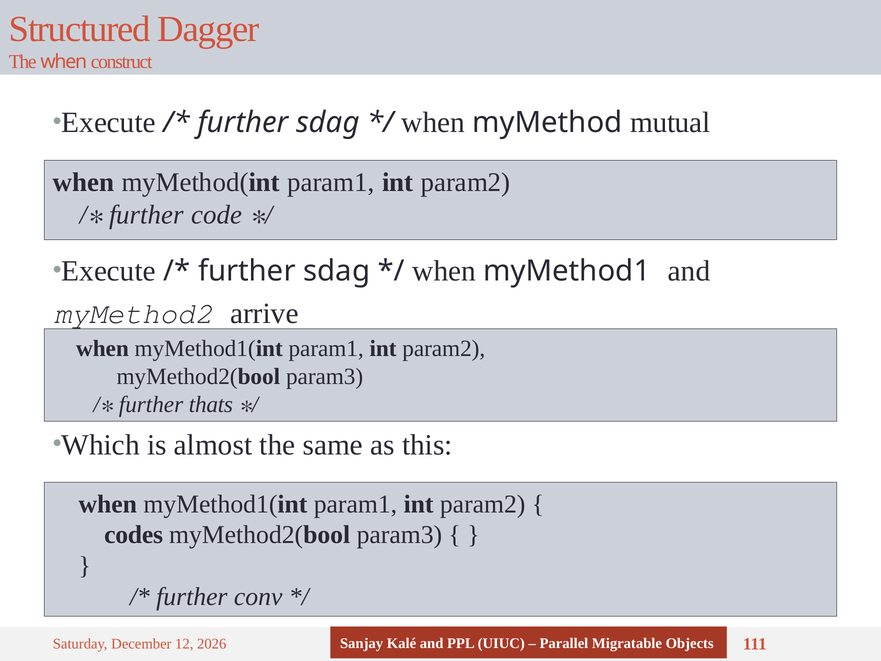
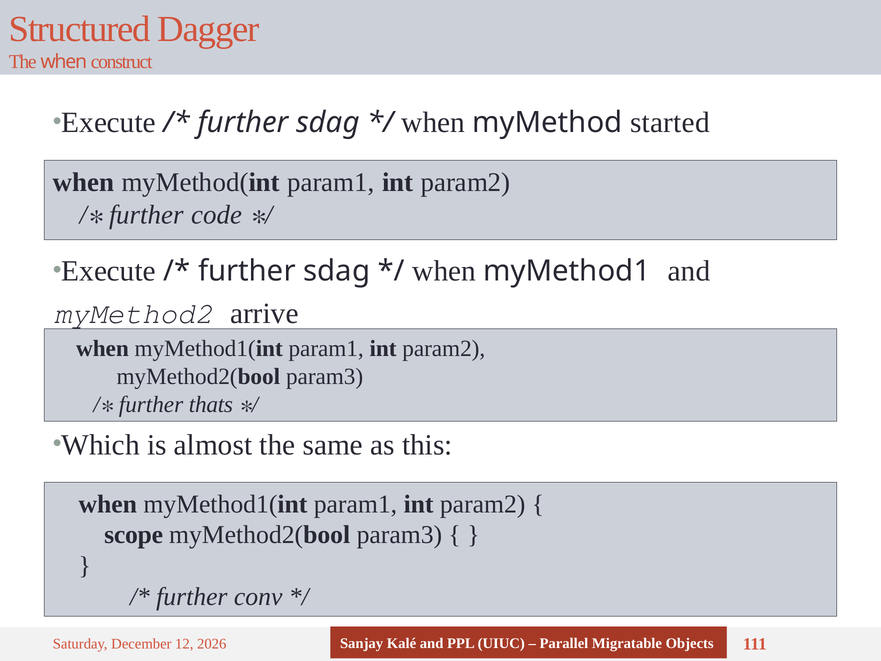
mutual: mutual -> started
codes: codes -> scope
